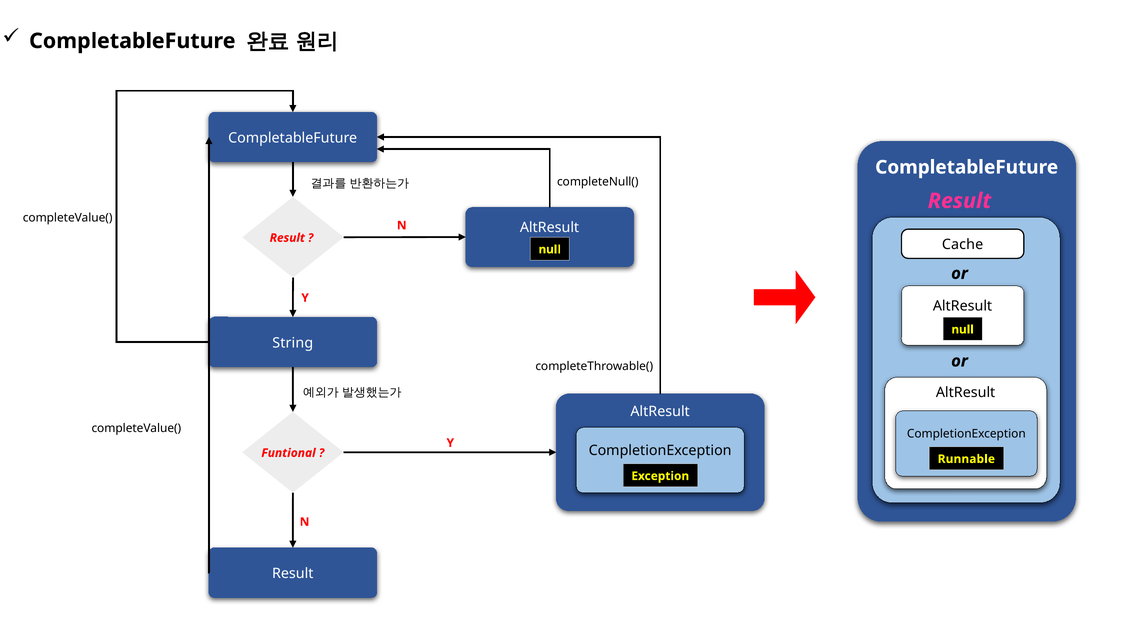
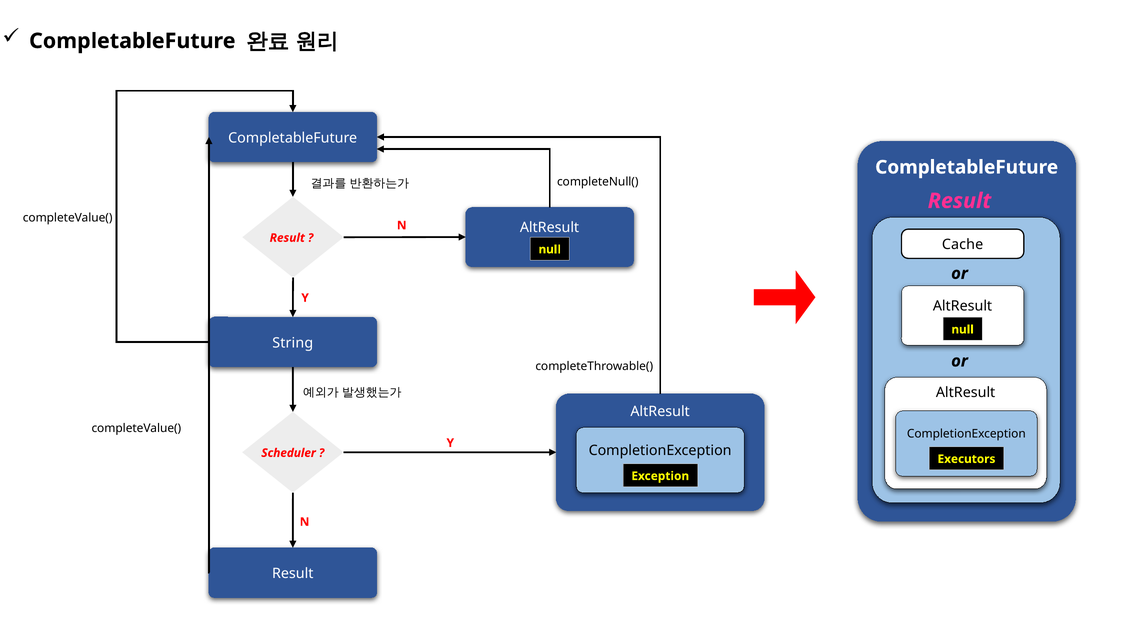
Funtional: Funtional -> Scheduler
Runnable: Runnable -> Executors
